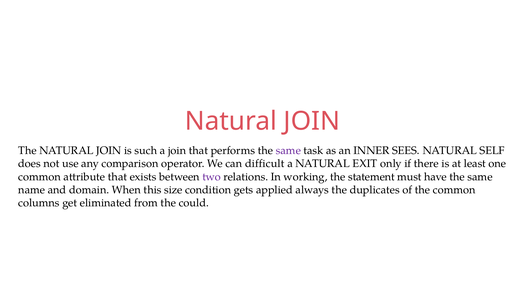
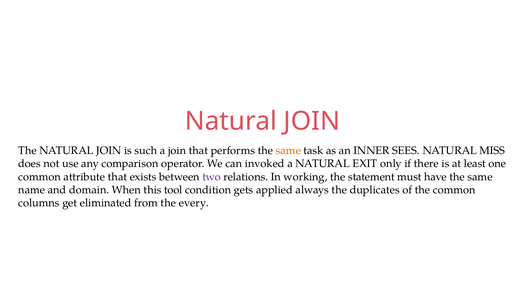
same at (288, 151) colour: purple -> orange
SELF: SELF -> MISS
difficult: difficult -> invoked
size: size -> tool
could: could -> every
